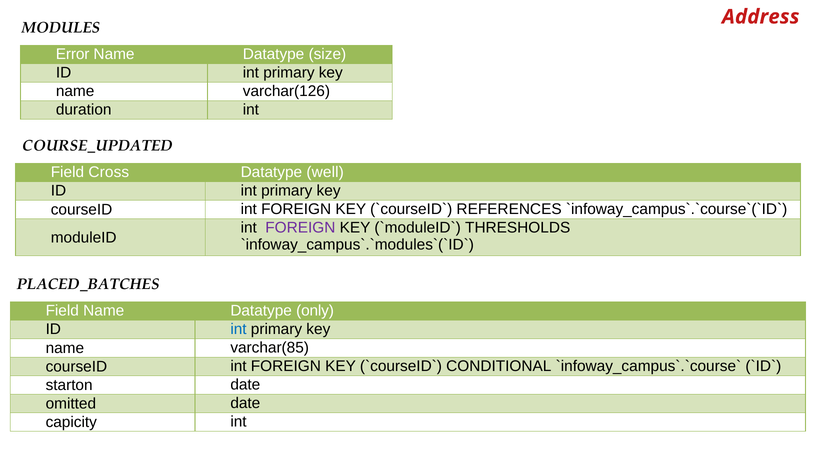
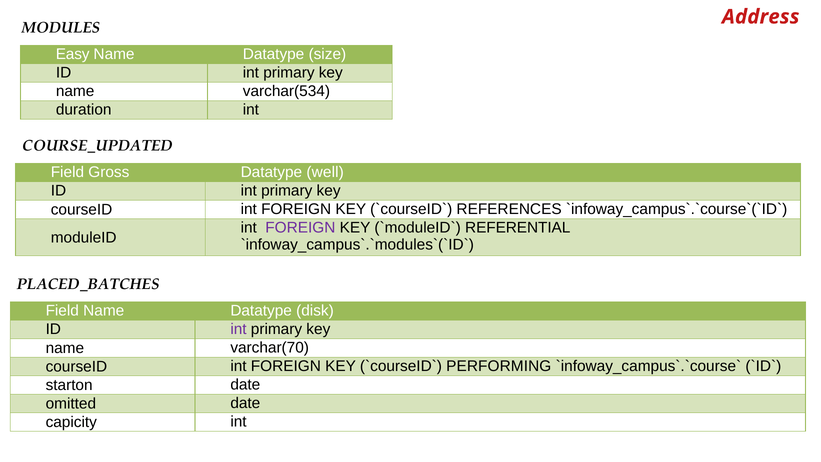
Error: Error -> Easy
varchar(126: varchar(126 -> varchar(534
Cross: Cross -> Gross
THRESHOLDS: THRESHOLDS -> REFERENTIAL
only: only -> disk
int at (238, 329) colour: blue -> purple
varchar(85: varchar(85 -> varchar(70
CONDITIONAL: CONDITIONAL -> PERFORMING
